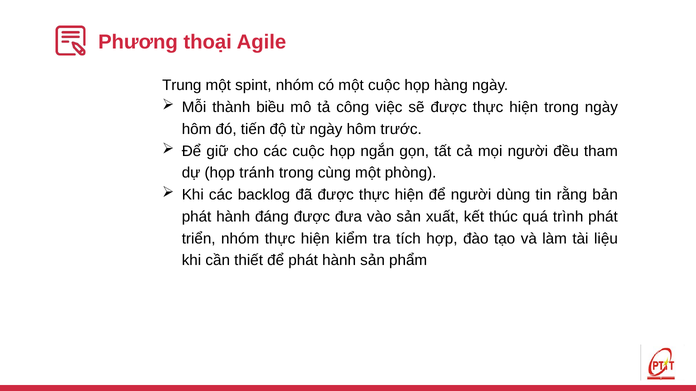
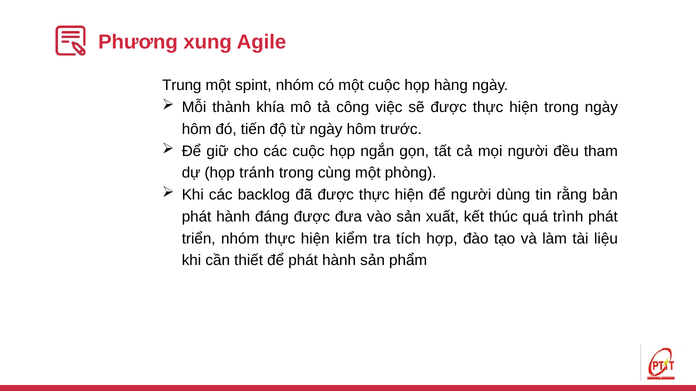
thoại: thoại -> xung
biều: biều -> khía
